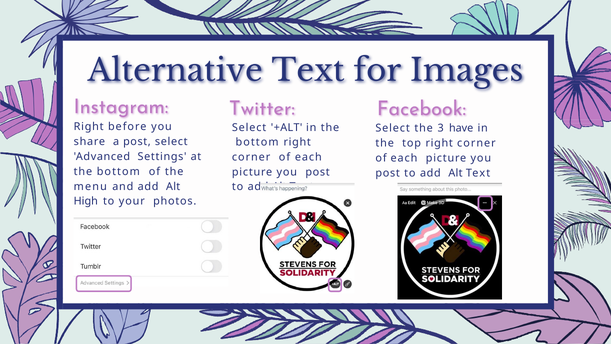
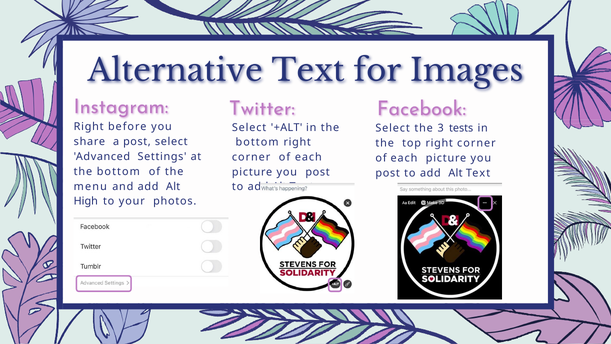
have: have -> tests
